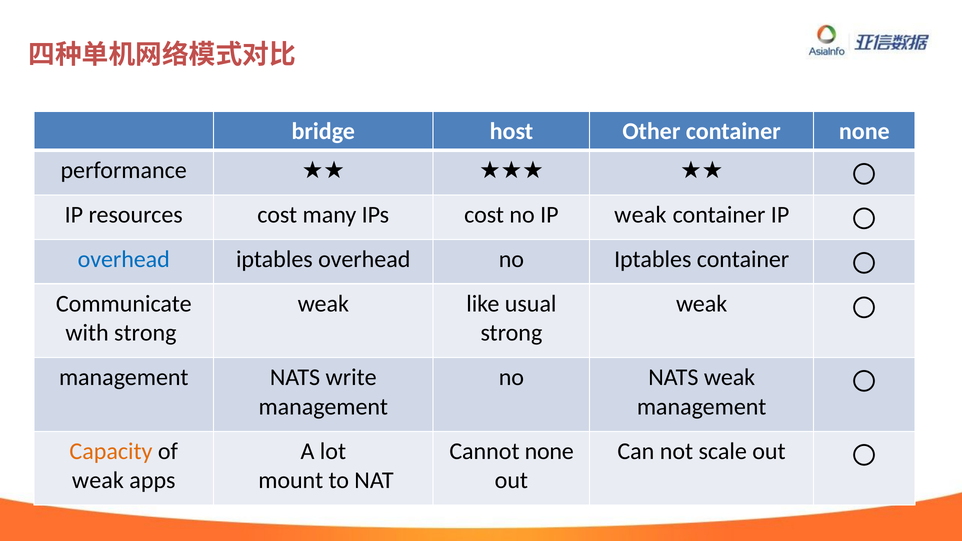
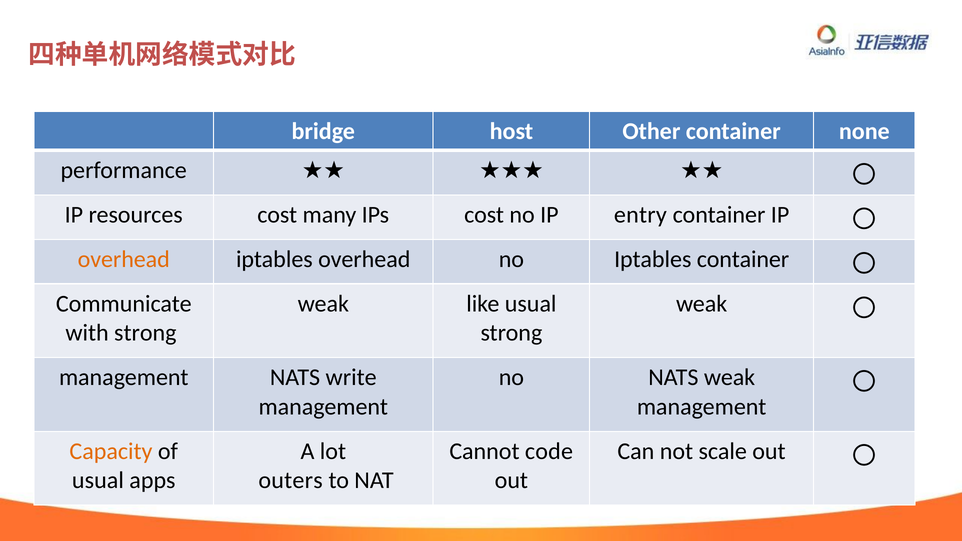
IP weak: weak -> entry
overhead at (124, 259) colour: blue -> orange
Cannot none: none -> code
weak at (98, 481): weak -> usual
mount: mount -> outers
